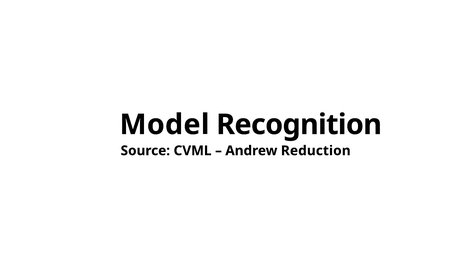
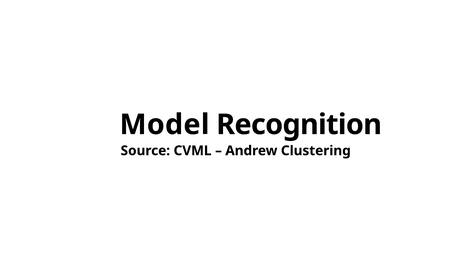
Reduction: Reduction -> Clustering
